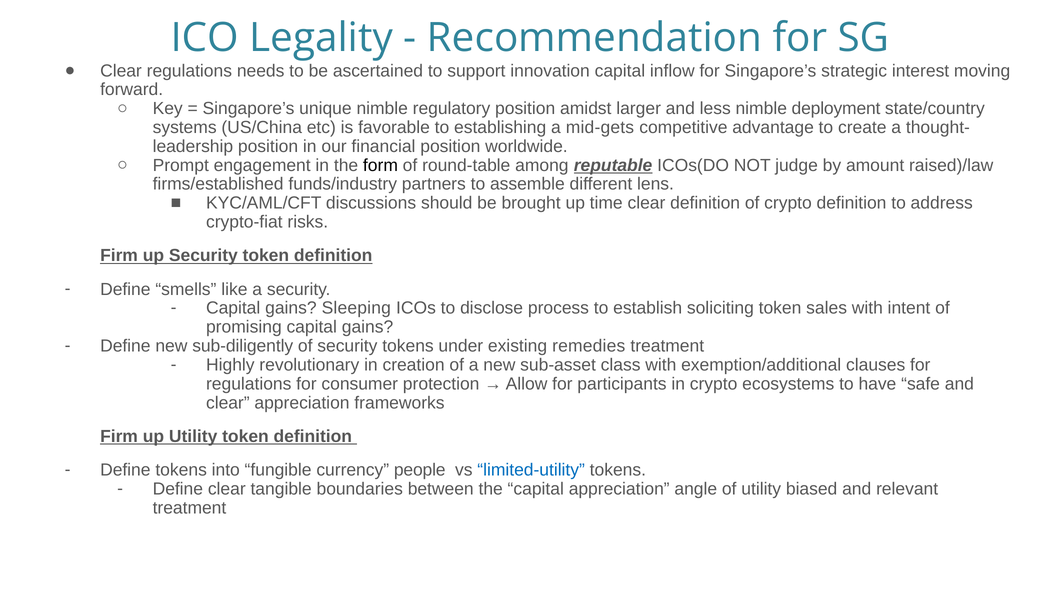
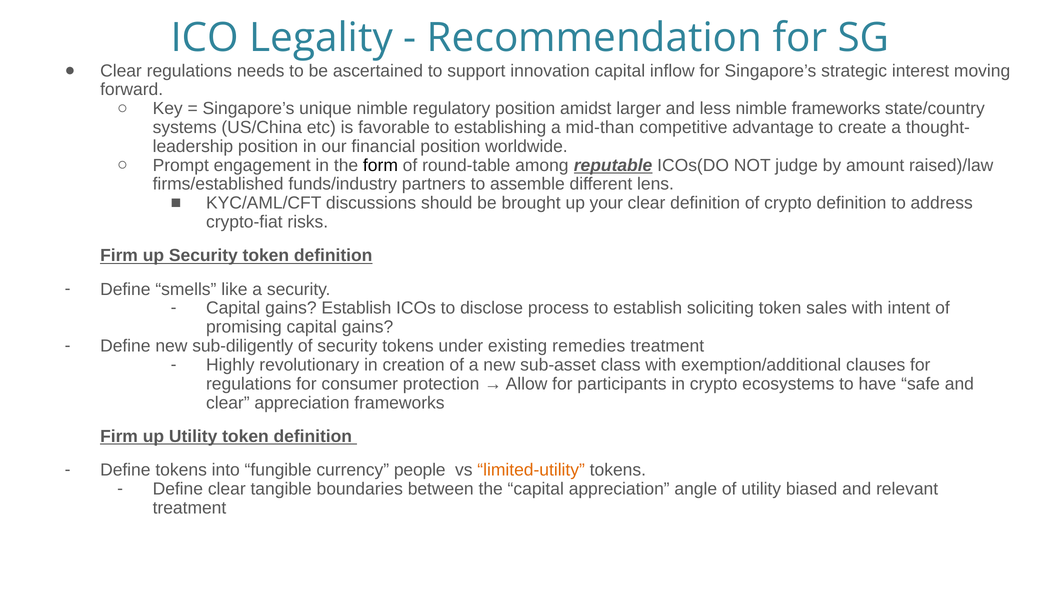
nimble deployment: deployment -> frameworks
mid-gets: mid-gets -> mid-than
time: time -> your
gains Sleeping: Sleeping -> Establish
limited-utility colour: blue -> orange
